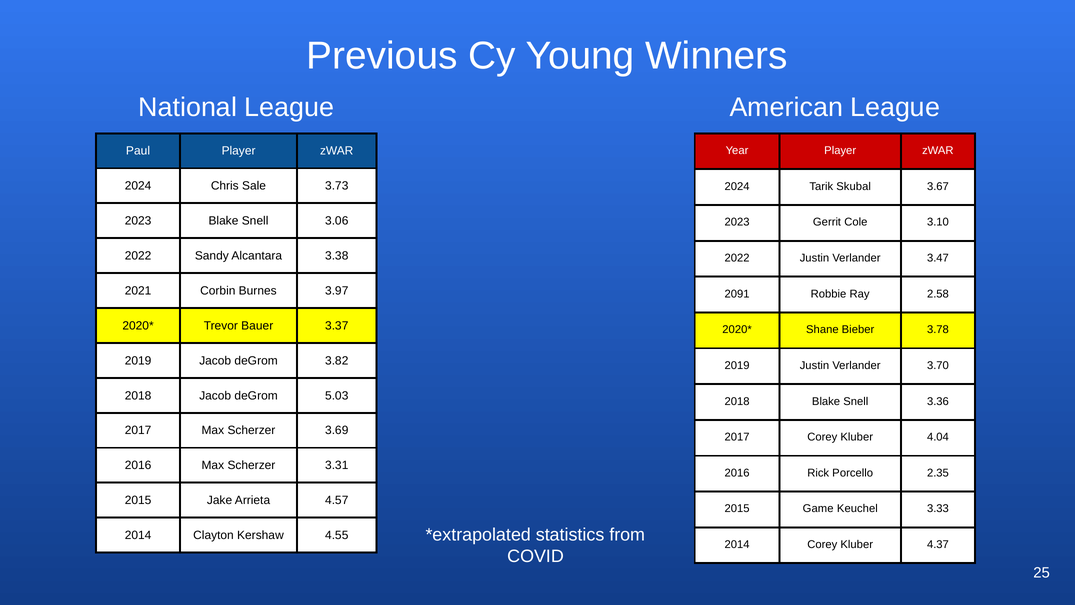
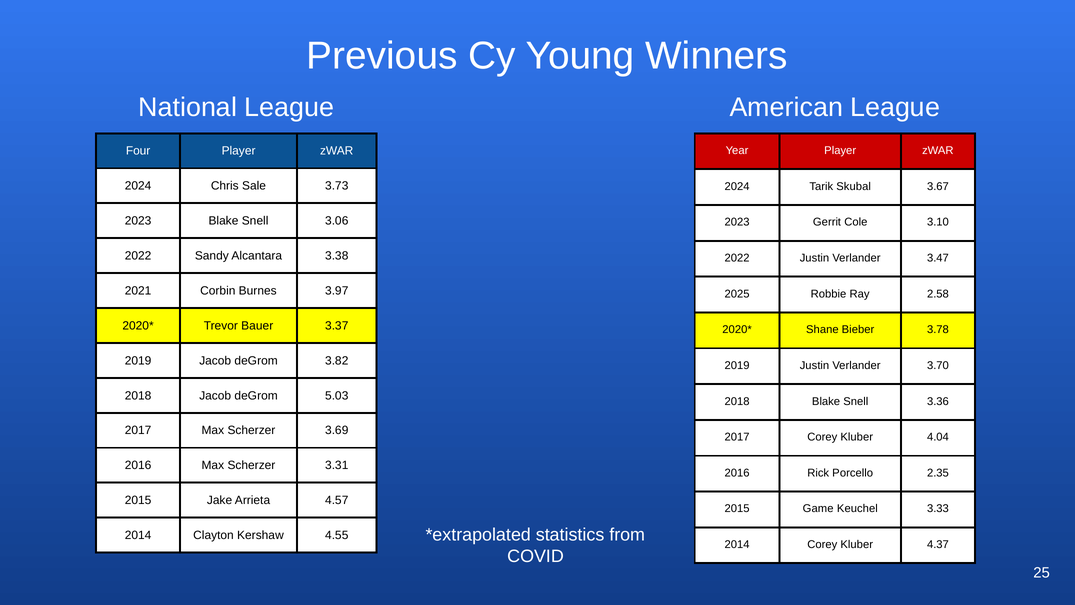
Paul: Paul -> Four
2091: 2091 -> 2025
